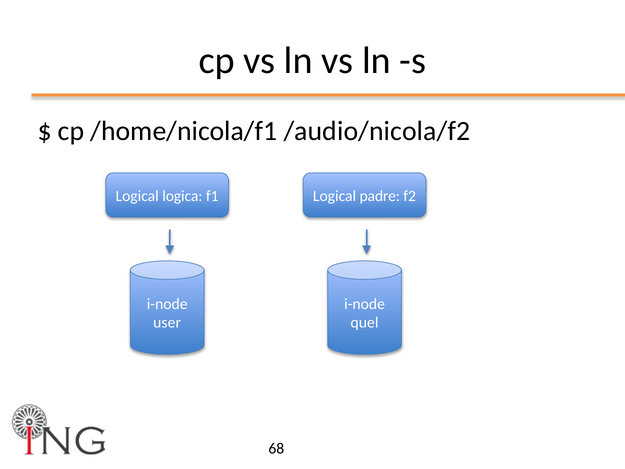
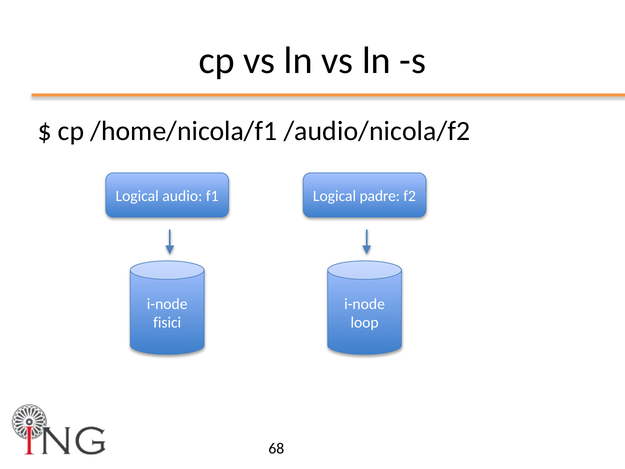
logica: logica -> audio
user: user -> fisici
quel: quel -> loop
